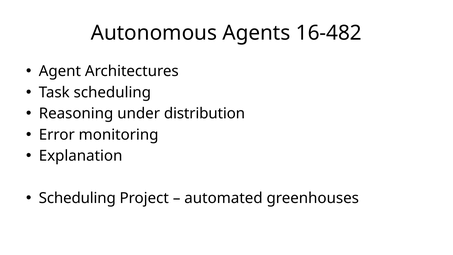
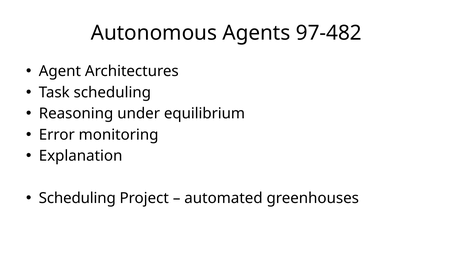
16-482: 16-482 -> 97-482
distribution: distribution -> equilibrium
